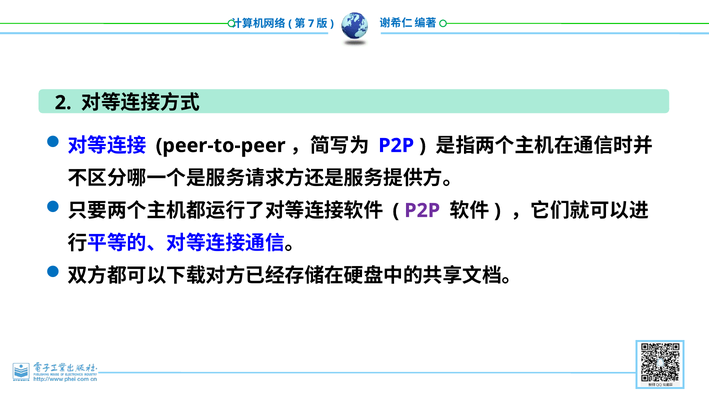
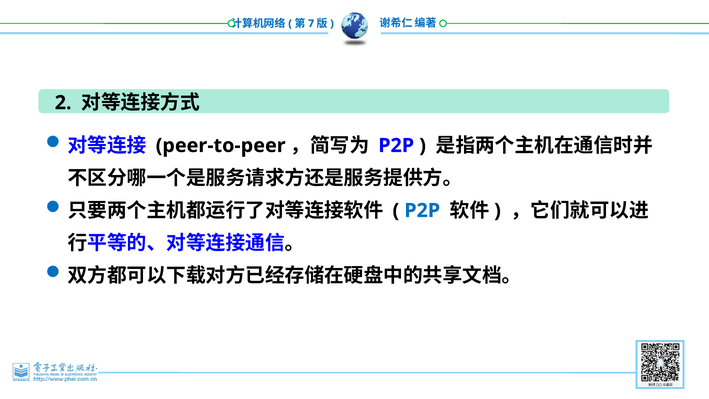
P2P at (422, 210) colour: purple -> blue
